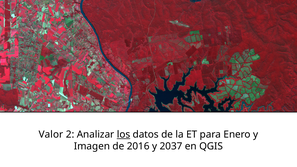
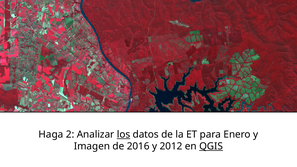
Valor: Valor -> Haga
2037: 2037 -> 2012
QGIS underline: none -> present
